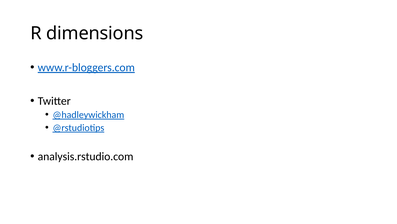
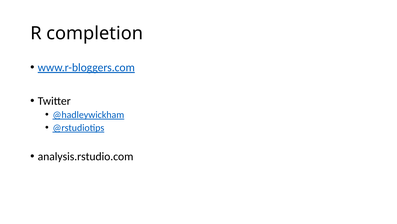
dimensions: dimensions -> completion
